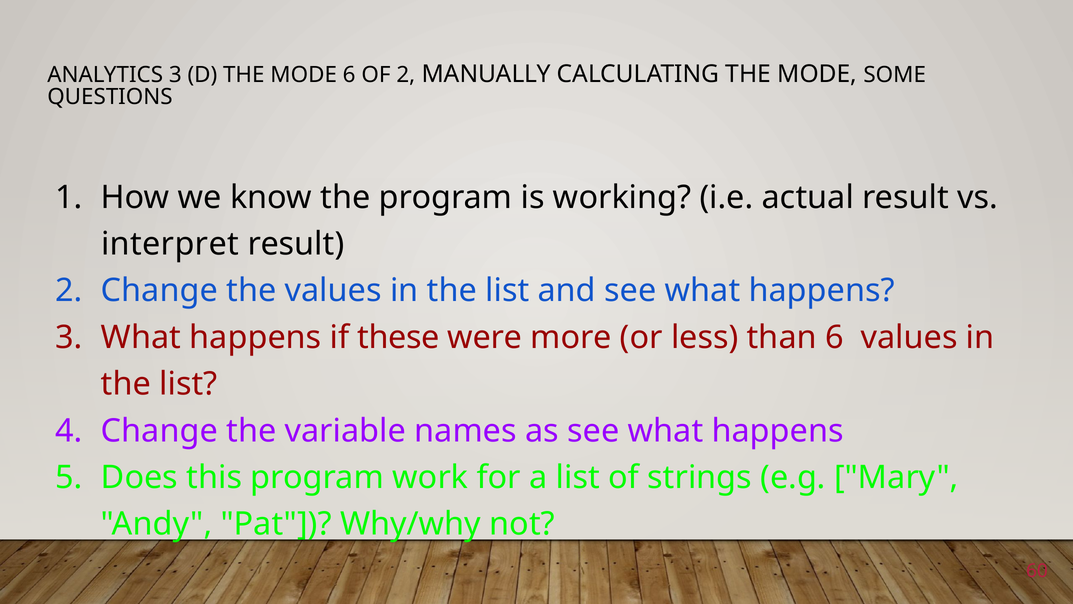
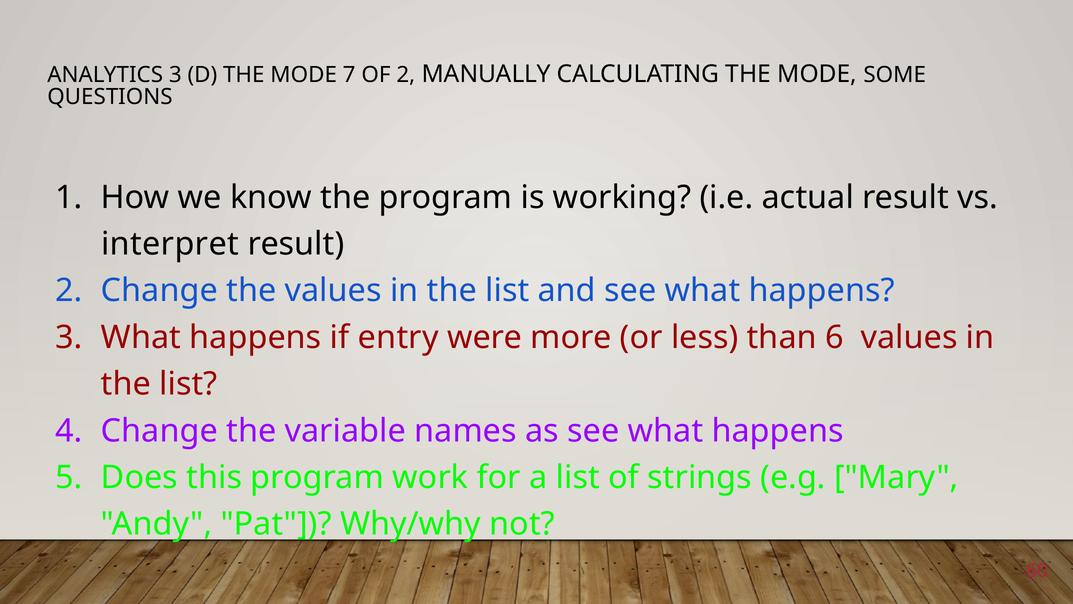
MODE 6: 6 -> 7
these: these -> entry
